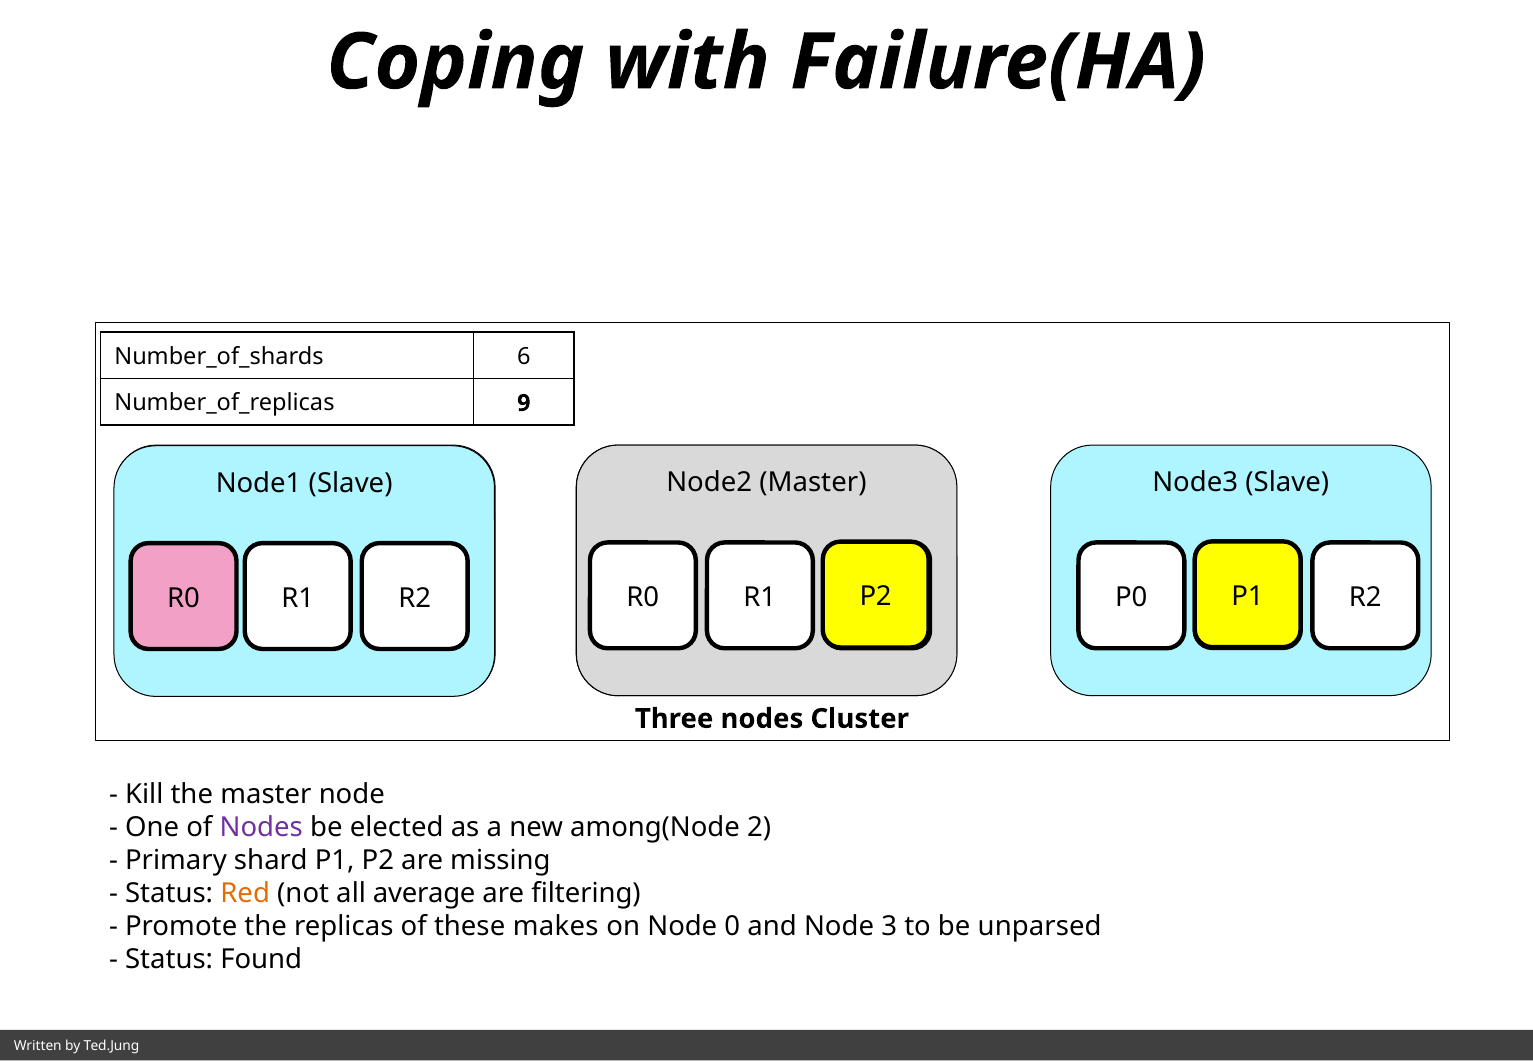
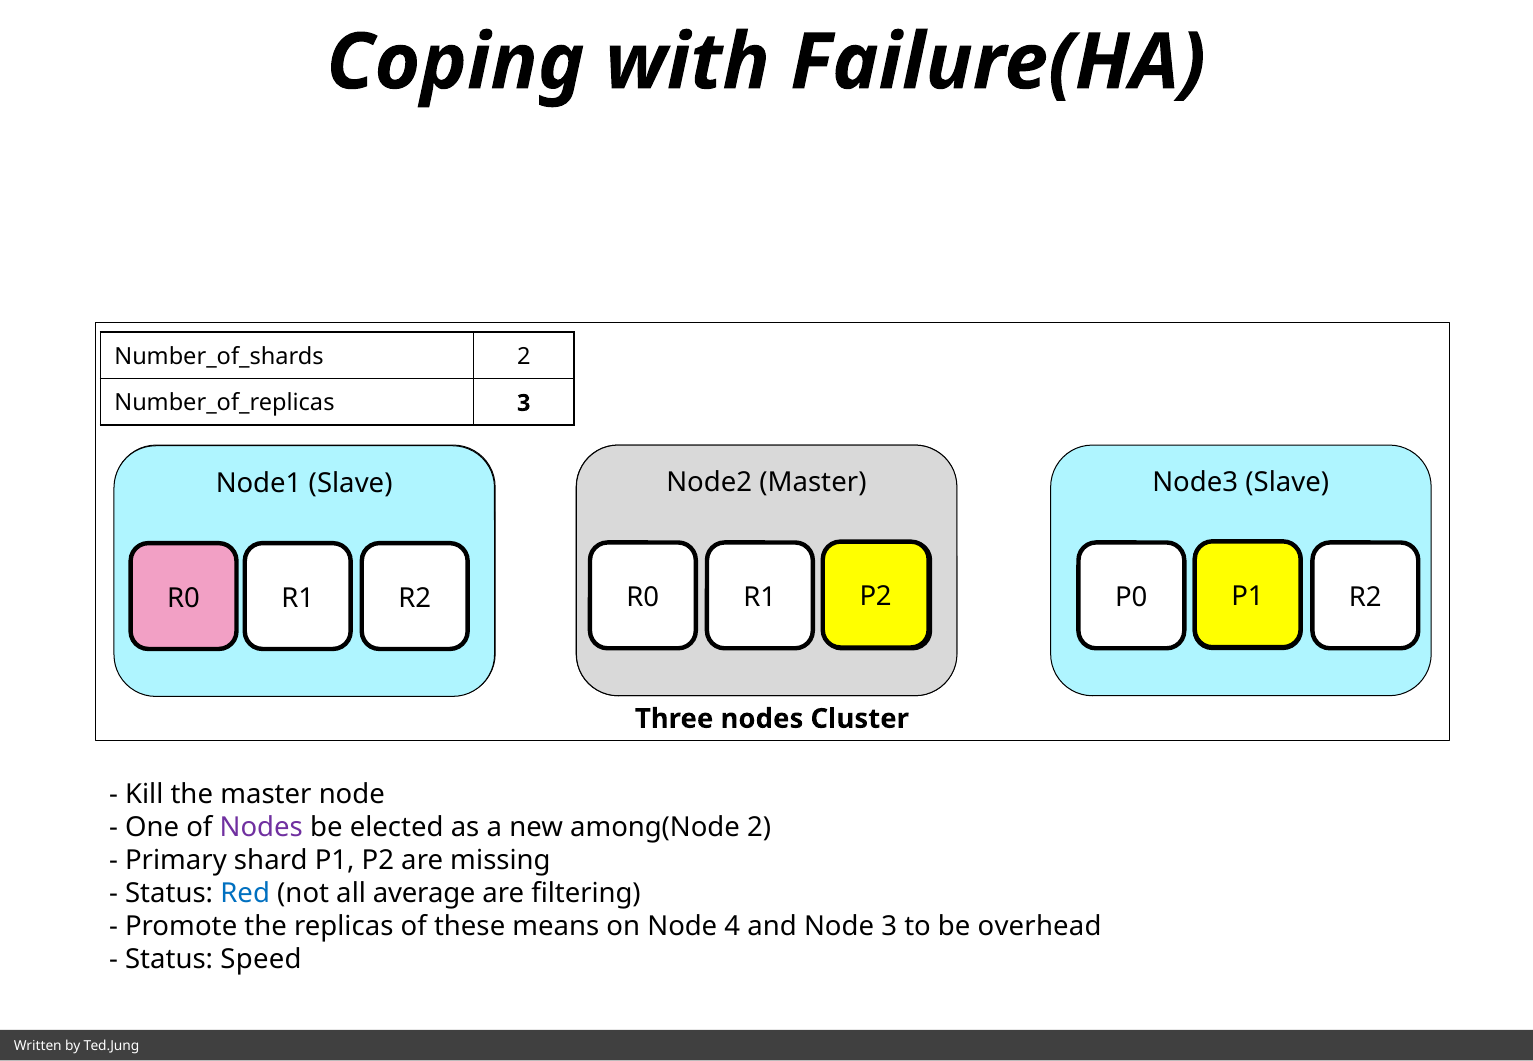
6 at (524, 357): 6 -> 2
9 at (524, 403): 9 -> 3
Red colour: orange -> blue
makes: makes -> means
0: 0 -> 4
unparsed: unparsed -> overhead
Found: Found -> Speed
